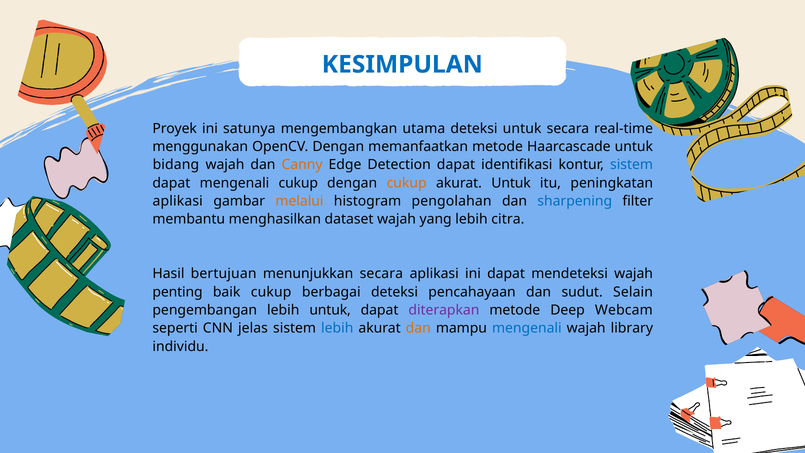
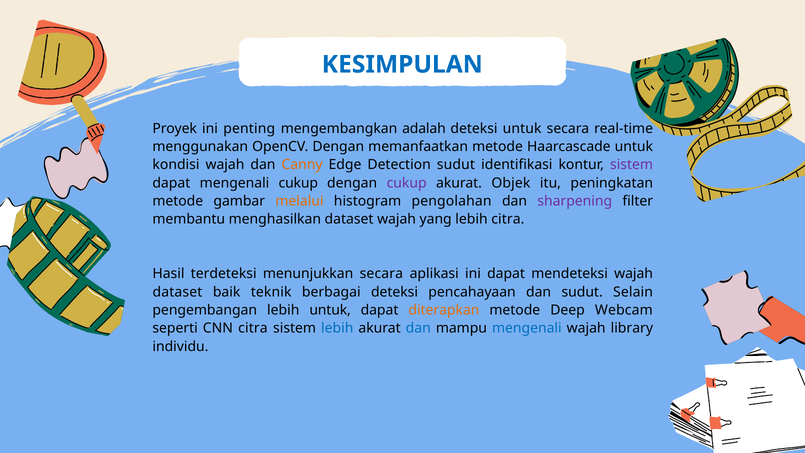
satunya: satunya -> penting
utama: utama -> adalah
bidang: bidang -> kondisi
Detection dapat: dapat -> sudut
sistem at (632, 165) colour: blue -> purple
cukup at (407, 183) colour: orange -> purple
akurat Untuk: Untuk -> Objek
aplikasi at (178, 201): aplikasi -> metode
sharpening colour: blue -> purple
bertujuan: bertujuan -> terdeteksi
penting at (178, 292): penting -> dataset
baik cukup: cukup -> teknik
diterapkan colour: purple -> orange
CNN jelas: jelas -> citra
dan at (418, 328) colour: orange -> blue
